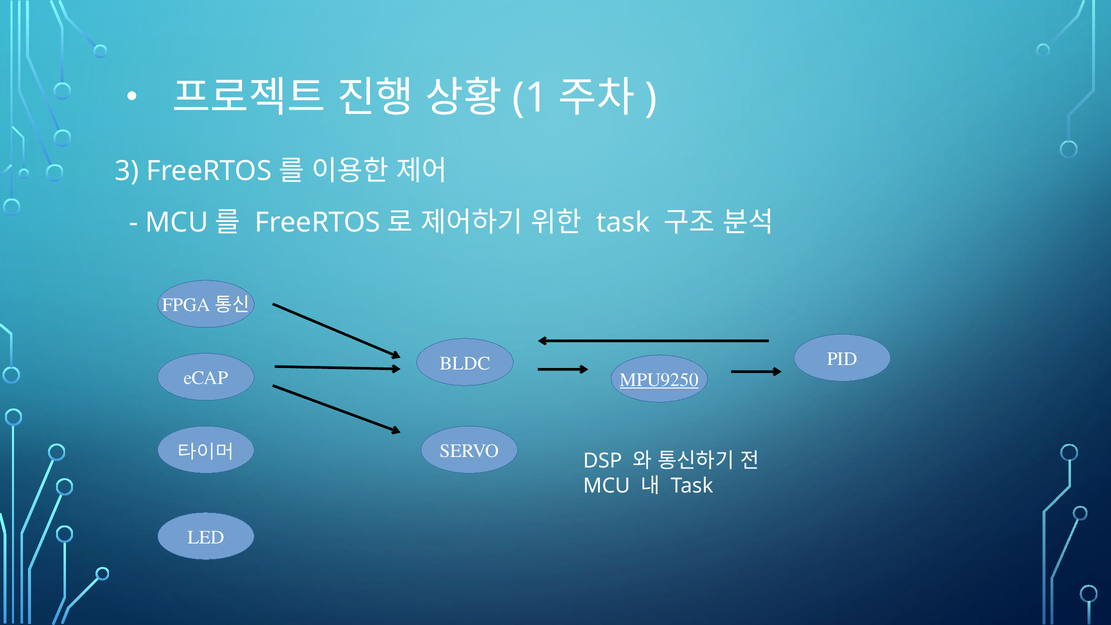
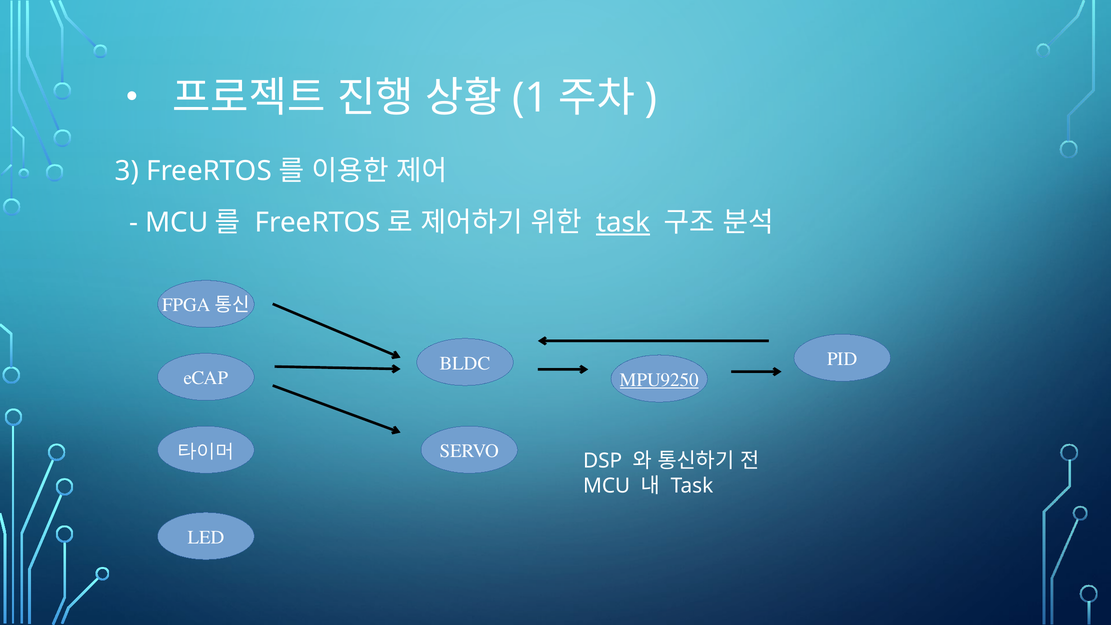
task at (623, 222) underline: none -> present
